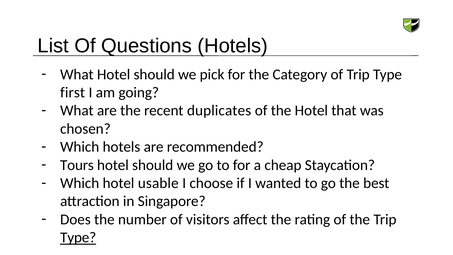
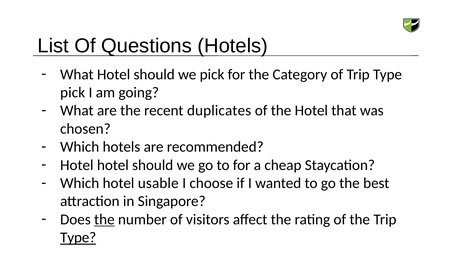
first at (73, 92): first -> pick
Tours at (77, 165): Tours -> Hotel
the at (104, 219) underline: none -> present
